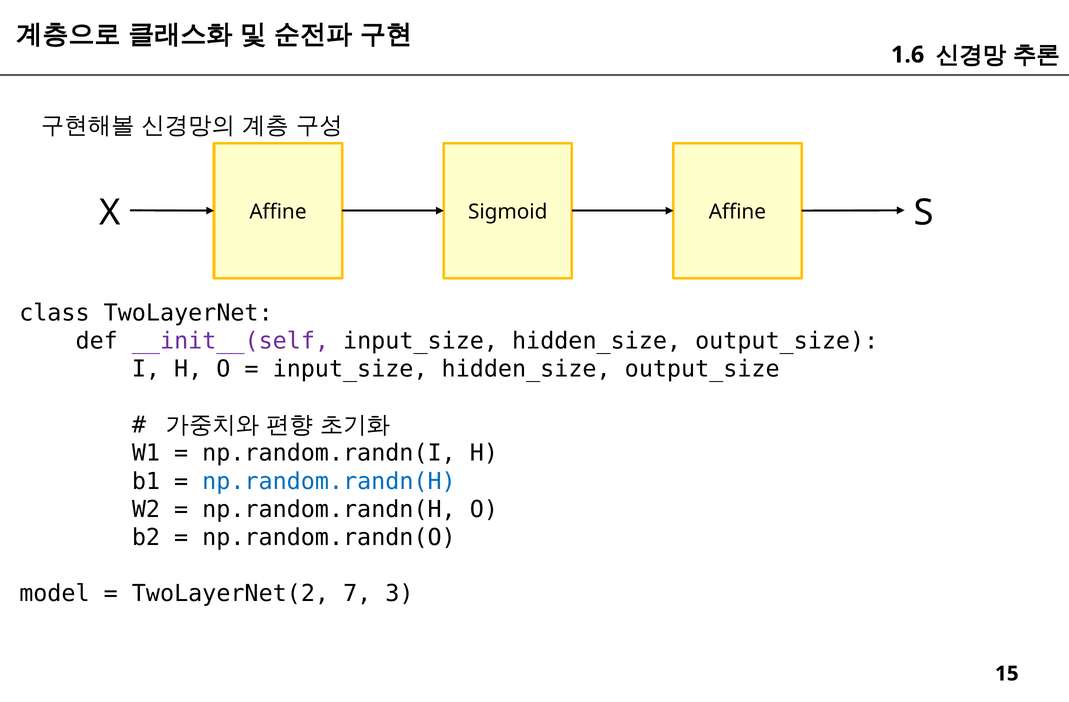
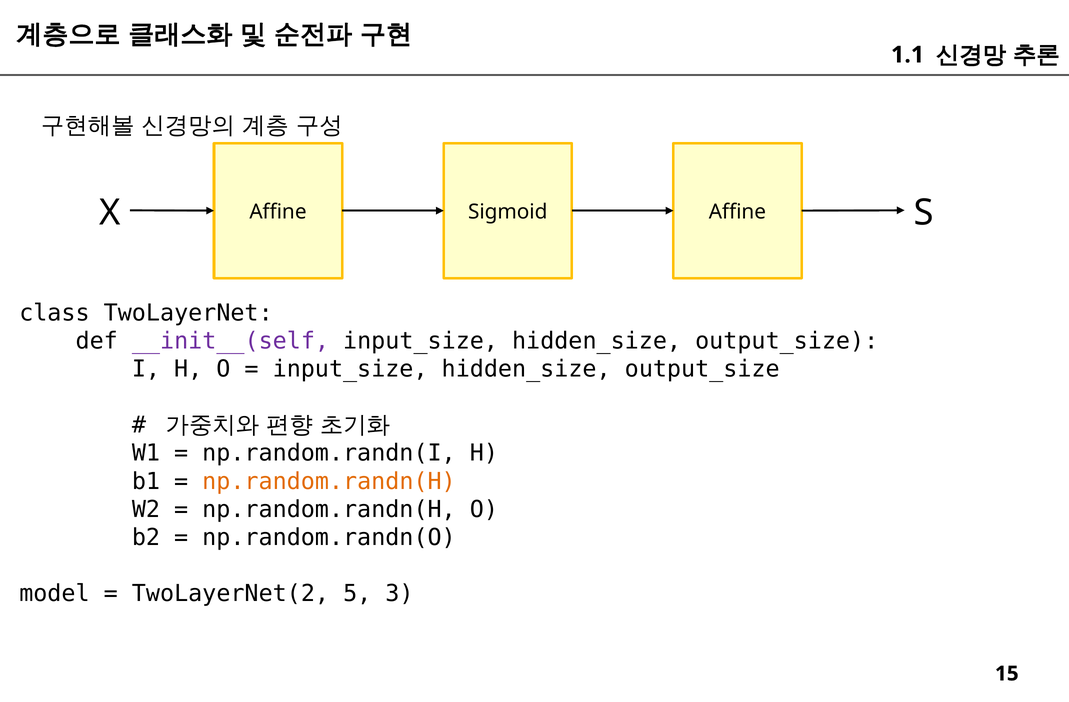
1.6: 1.6 -> 1.1
np.random.randn(H at (329, 481) colour: blue -> orange
7: 7 -> 5
